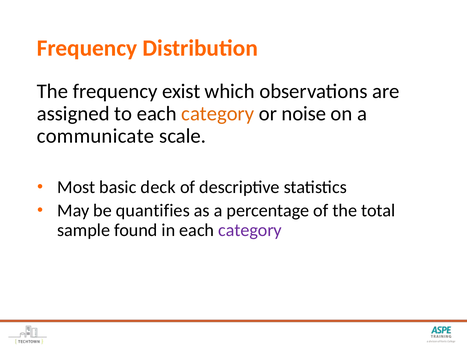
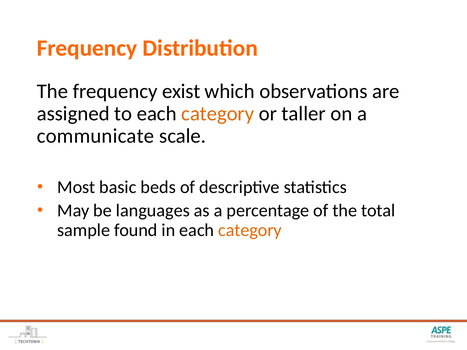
noise: noise -> taller
deck: deck -> beds
quantifies: quantifies -> languages
category at (250, 230) colour: purple -> orange
